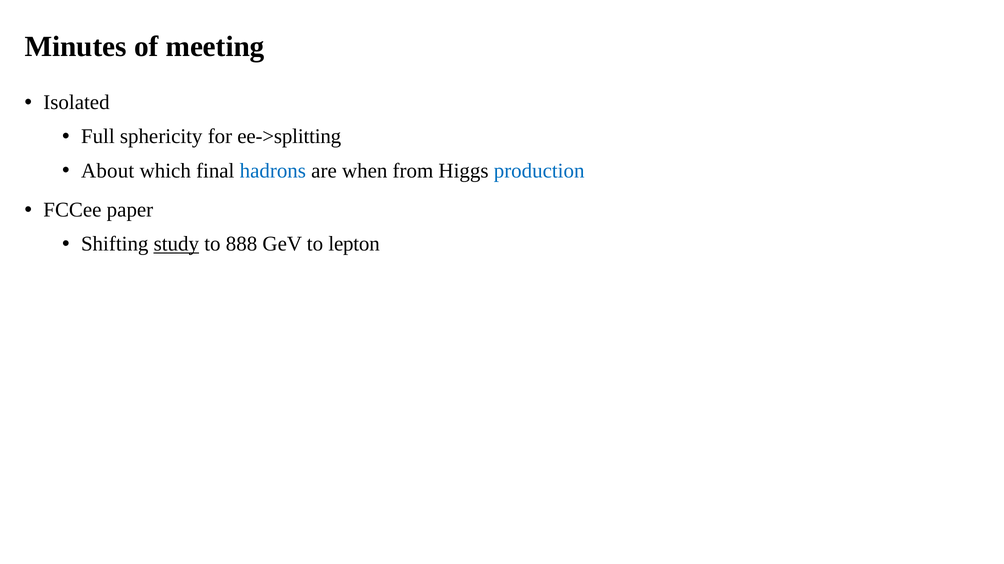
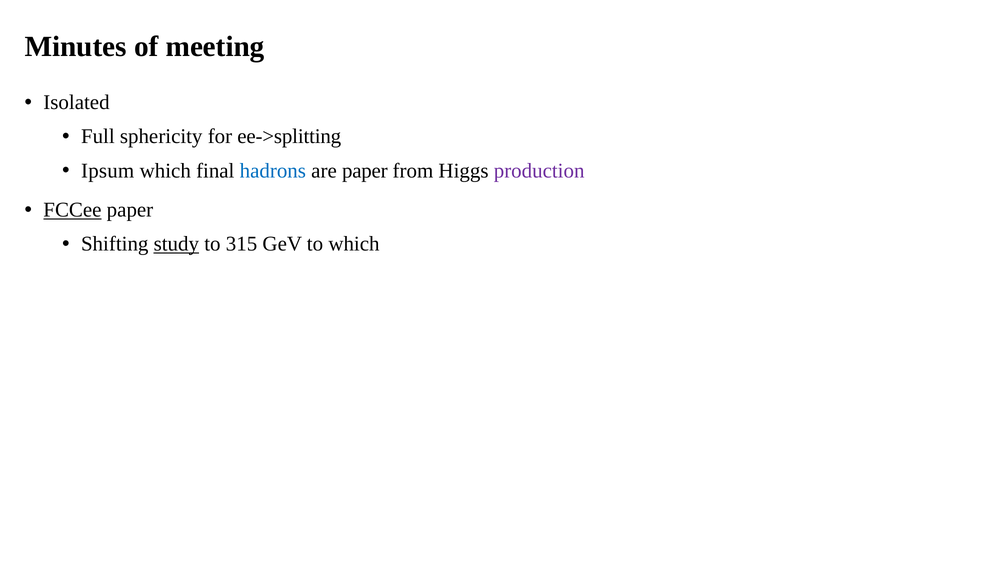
About: About -> Ipsum
are when: when -> paper
production colour: blue -> purple
FCCee underline: none -> present
888: 888 -> 315
to lepton: lepton -> which
